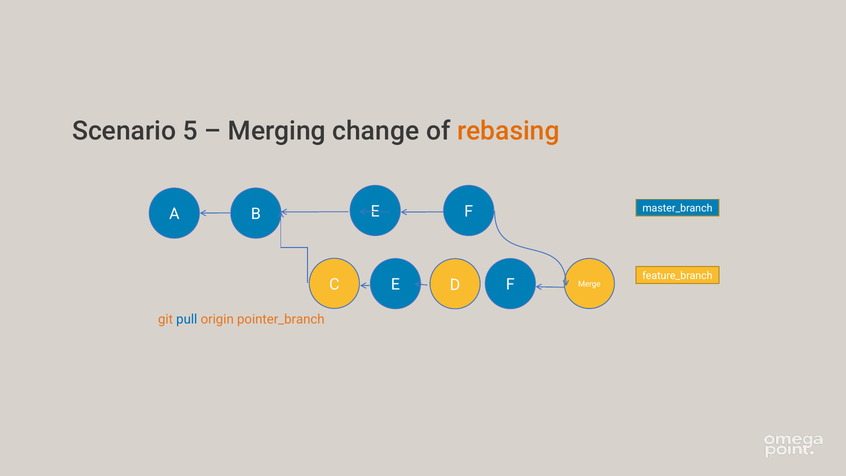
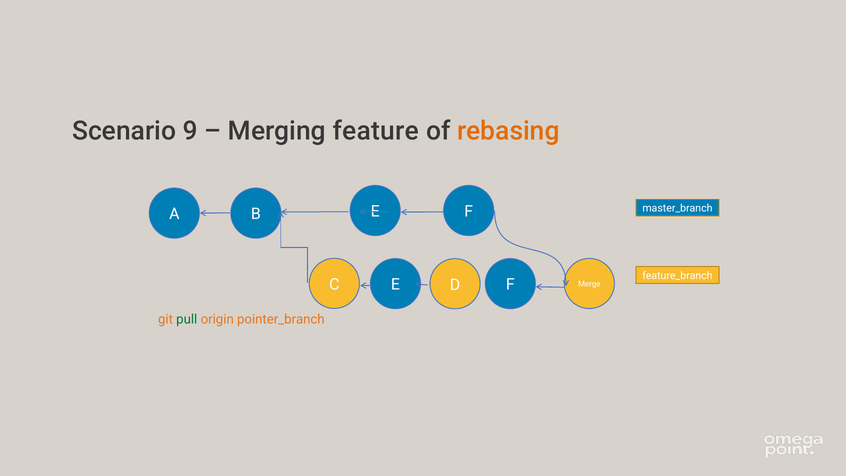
5: 5 -> 9
change: change -> feature
pull colour: blue -> green
